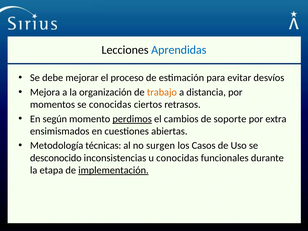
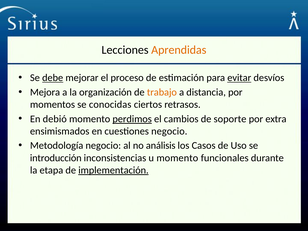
Aprendidas colour: blue -> orange
debe underline: none -> present
evitar underline: none -> present
según: según -> debió
cuestiones abiertas: abiertas -> negocio
Metodología técnicas: técnicas -> negocio
surgen: surgen -> análisis
desconocido: desconocido -> introducción
u conocidas: conocidas -> momento
